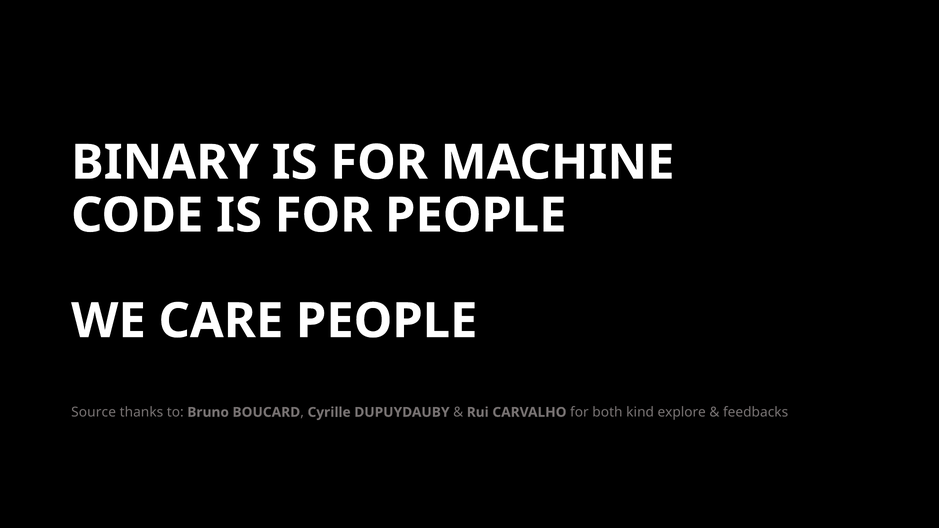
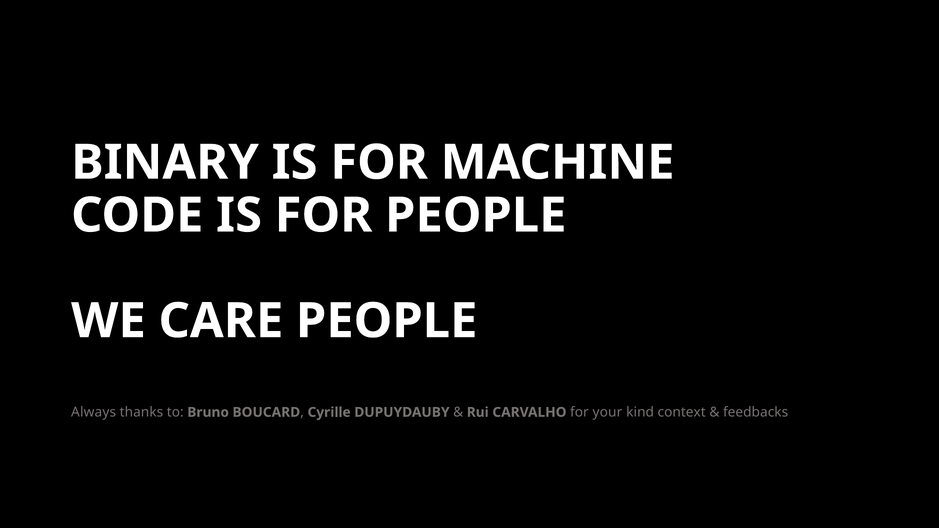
Source: Source -> Always
both: both -> your
explore: explore -> context
